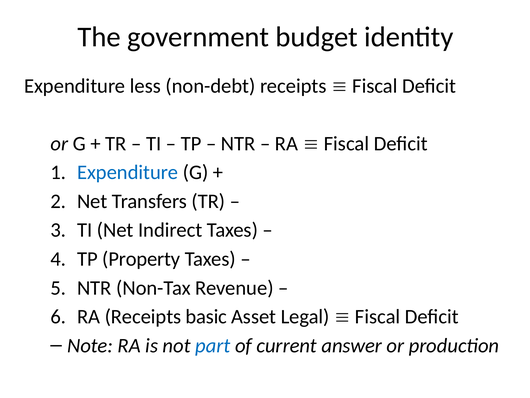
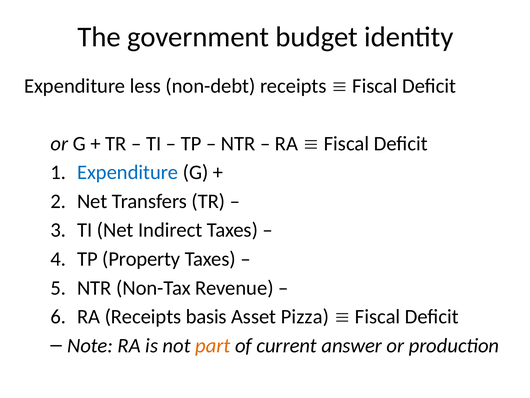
basic: basic -> basis
Legal: Legal -> Pizza
part colour: blue -> orange
